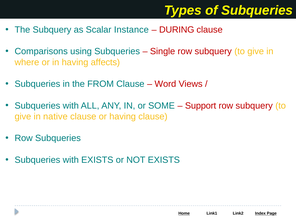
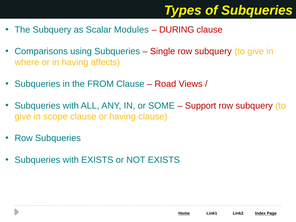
Instance: Instance -> Modules
Word: Word -> Road
native: native -> scope
